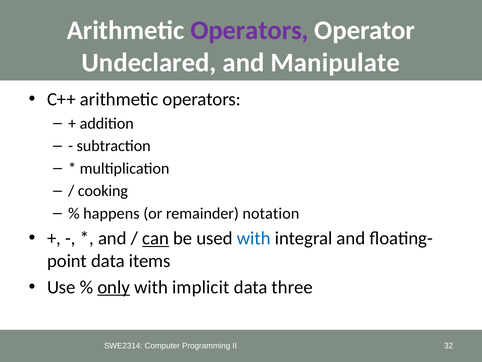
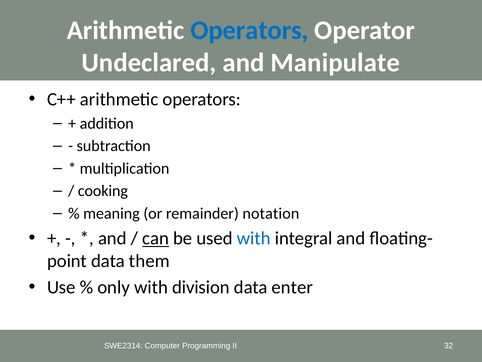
Operators at (249, 30) colour: purple -> blue
happens: happens -> meaning
items: items -> them
only underline: present -> none
implicit: implicit -> division
three: three -> enter
